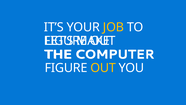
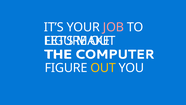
JOB colour: yellow -> pink
